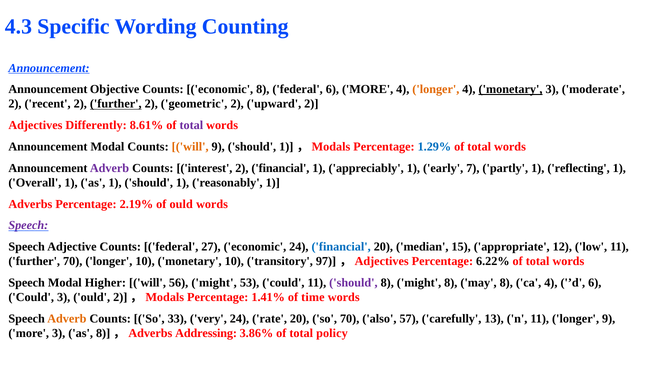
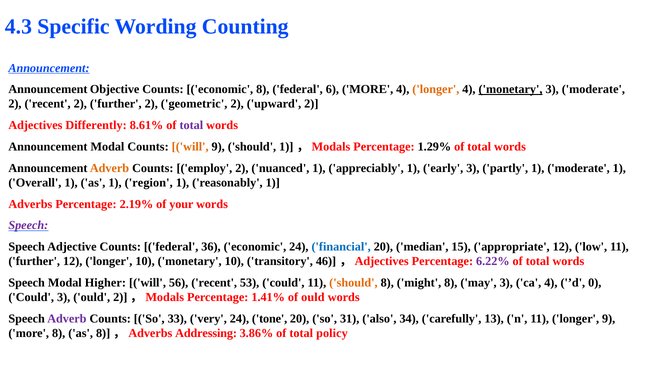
further at (116, 104) underline: present -> none
1.29% colour: blue -> black
Adverb at (110, 168) colour: purple -> orange
interest: interest -> employ
2 financial: financial -> nuanced
early 7: 7 -> 3
1 reflecting: reflecting -> moderate
1 should: should -> region
of ould: ould -> your
27: 27 -> 36
further 70: 70 -> 12
97: 97 -> 46
6.22% colour: black -> purple
56 might: might -> recent
should at (353, 283) colour: purple -> orange
may 8: 8 -> 3
’d 6: 6 -> 0
of time: time -> ould
Adverb at (67, 319) colour: orange -> purple
rate: rate -> tone
so 70: 70 -> 31
57: 57 -> 34
more 3: 3 -> 8
